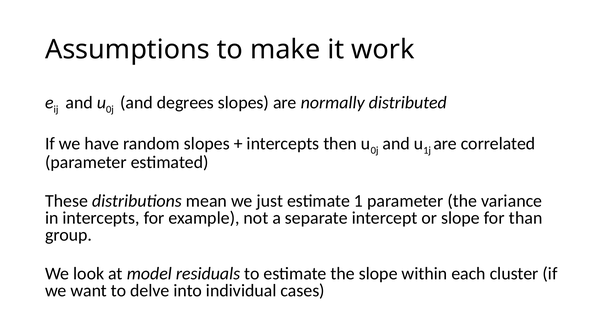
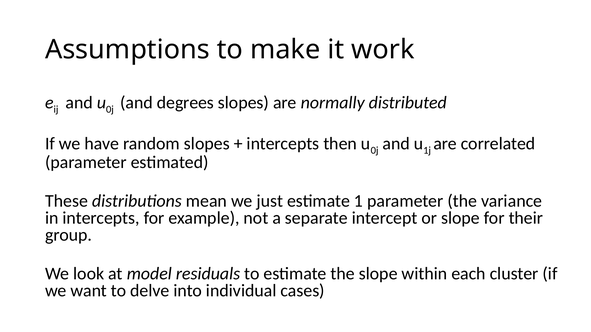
than: than -> their
